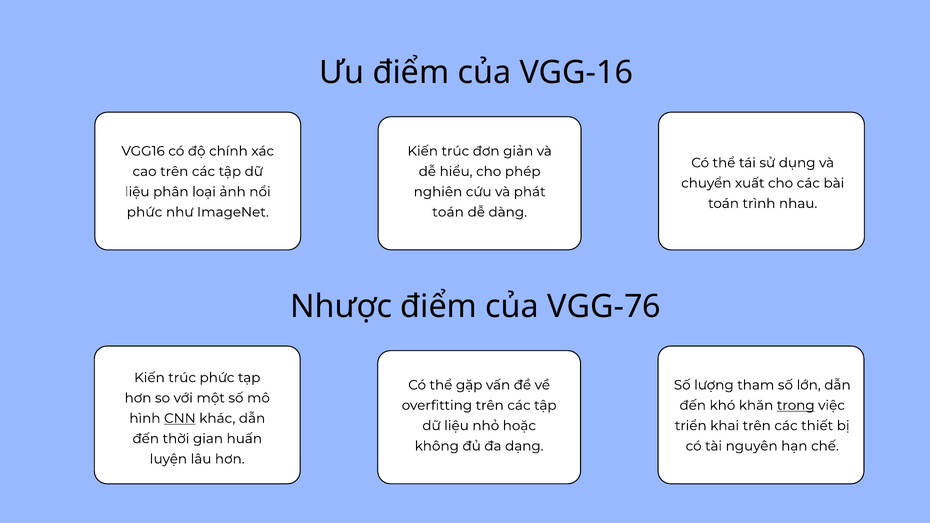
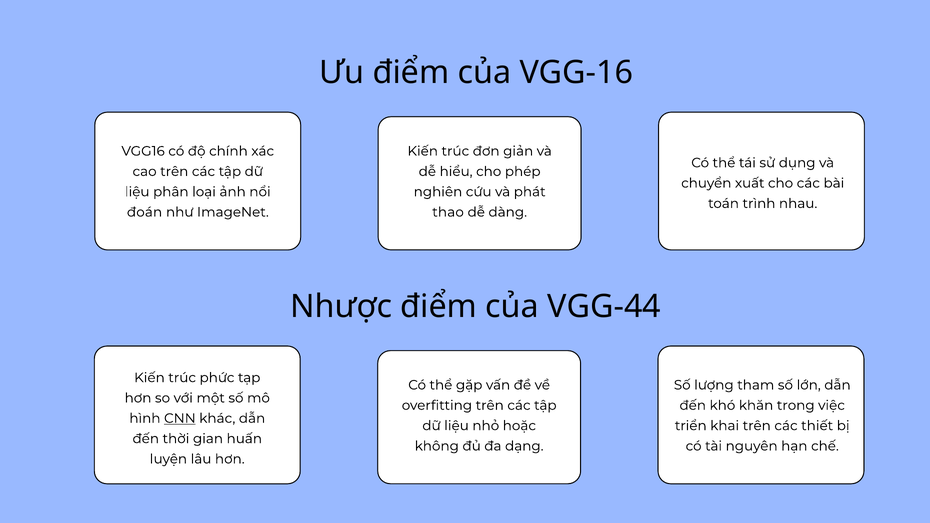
phức at (145, 212): phức -> đoán
toán at (448, 212): toán -> thao
VGG-76: VGG-76 -> VGG-44
trong underline: present -> none
